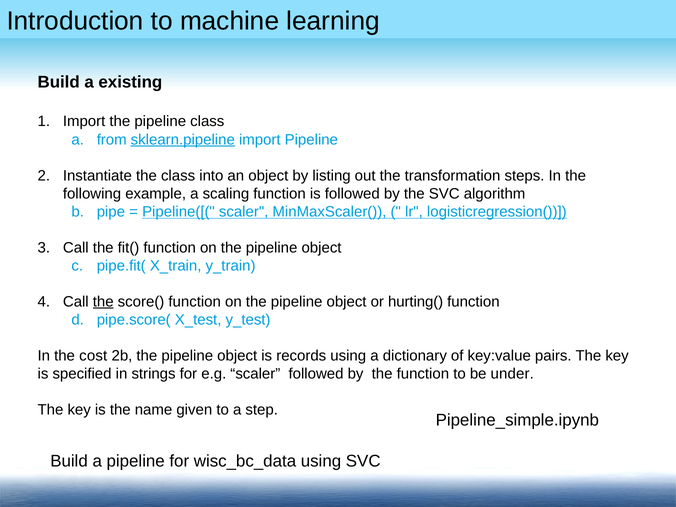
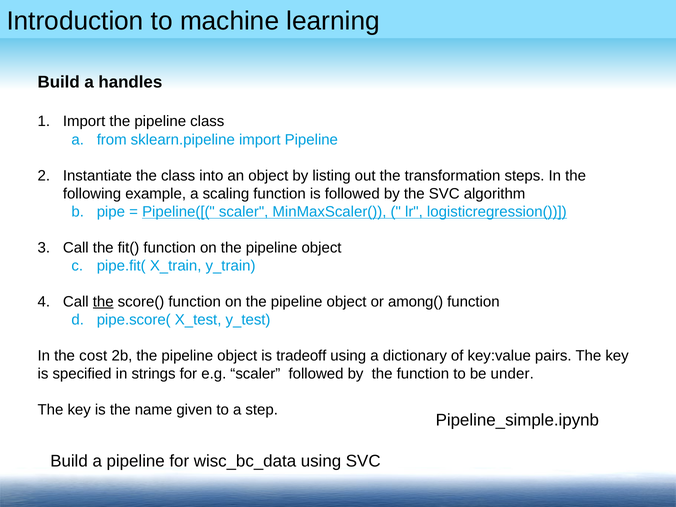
existing: existing -> handles
sklearn.pipeline underline: present -> none
hurting(: hurting( -> among(
records: records -> tradeoff
